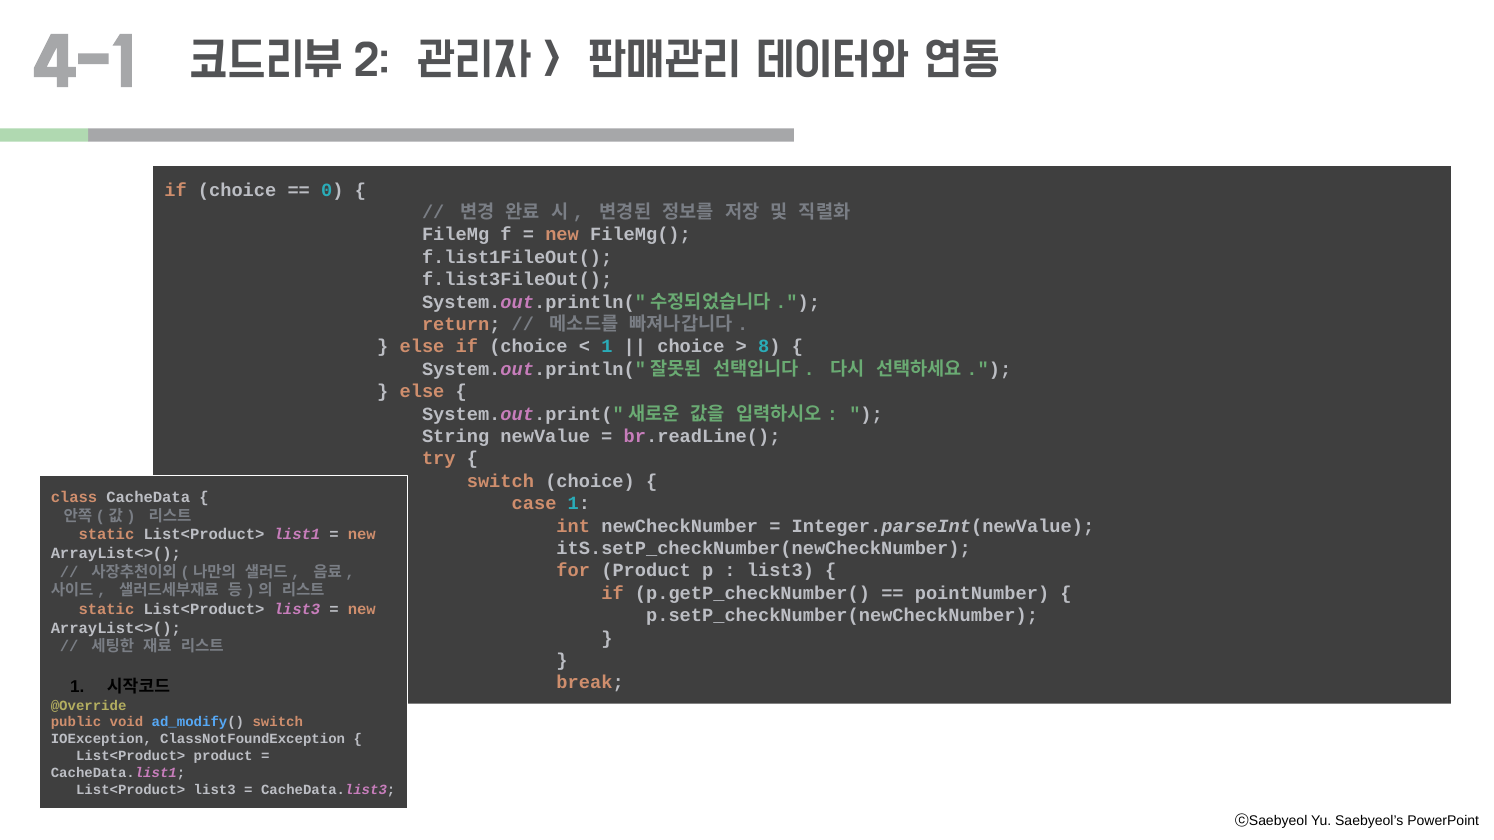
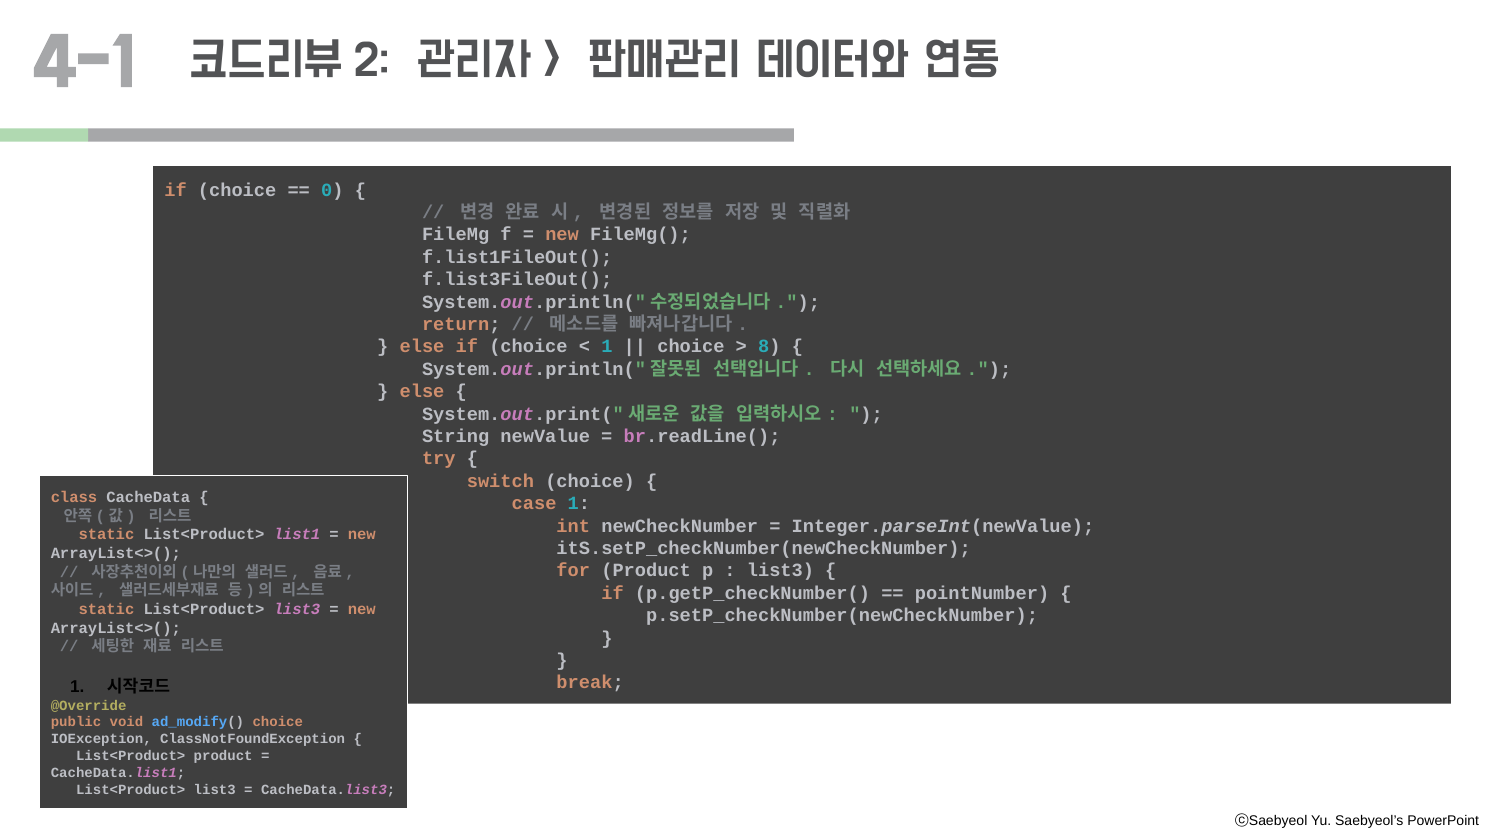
ad_modify( switch: switch -> choice
